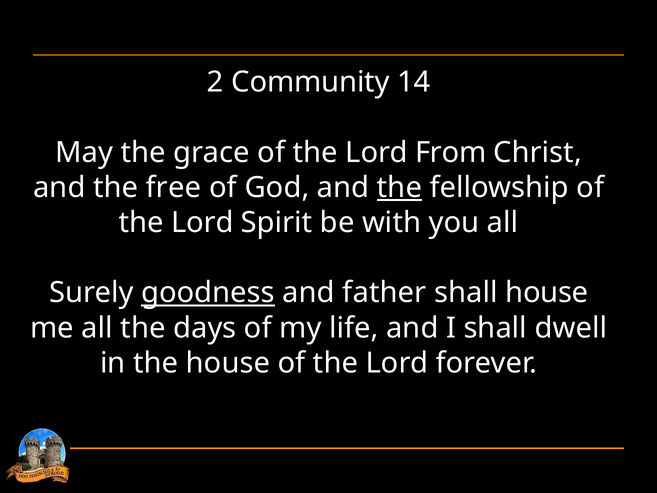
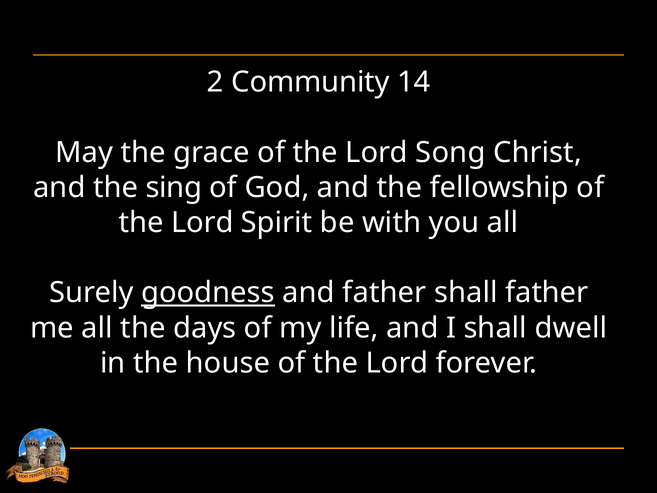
From: From -> Song
free: free -> sing
the at (399, 187) underline: present -> none
shall house: house -> father
